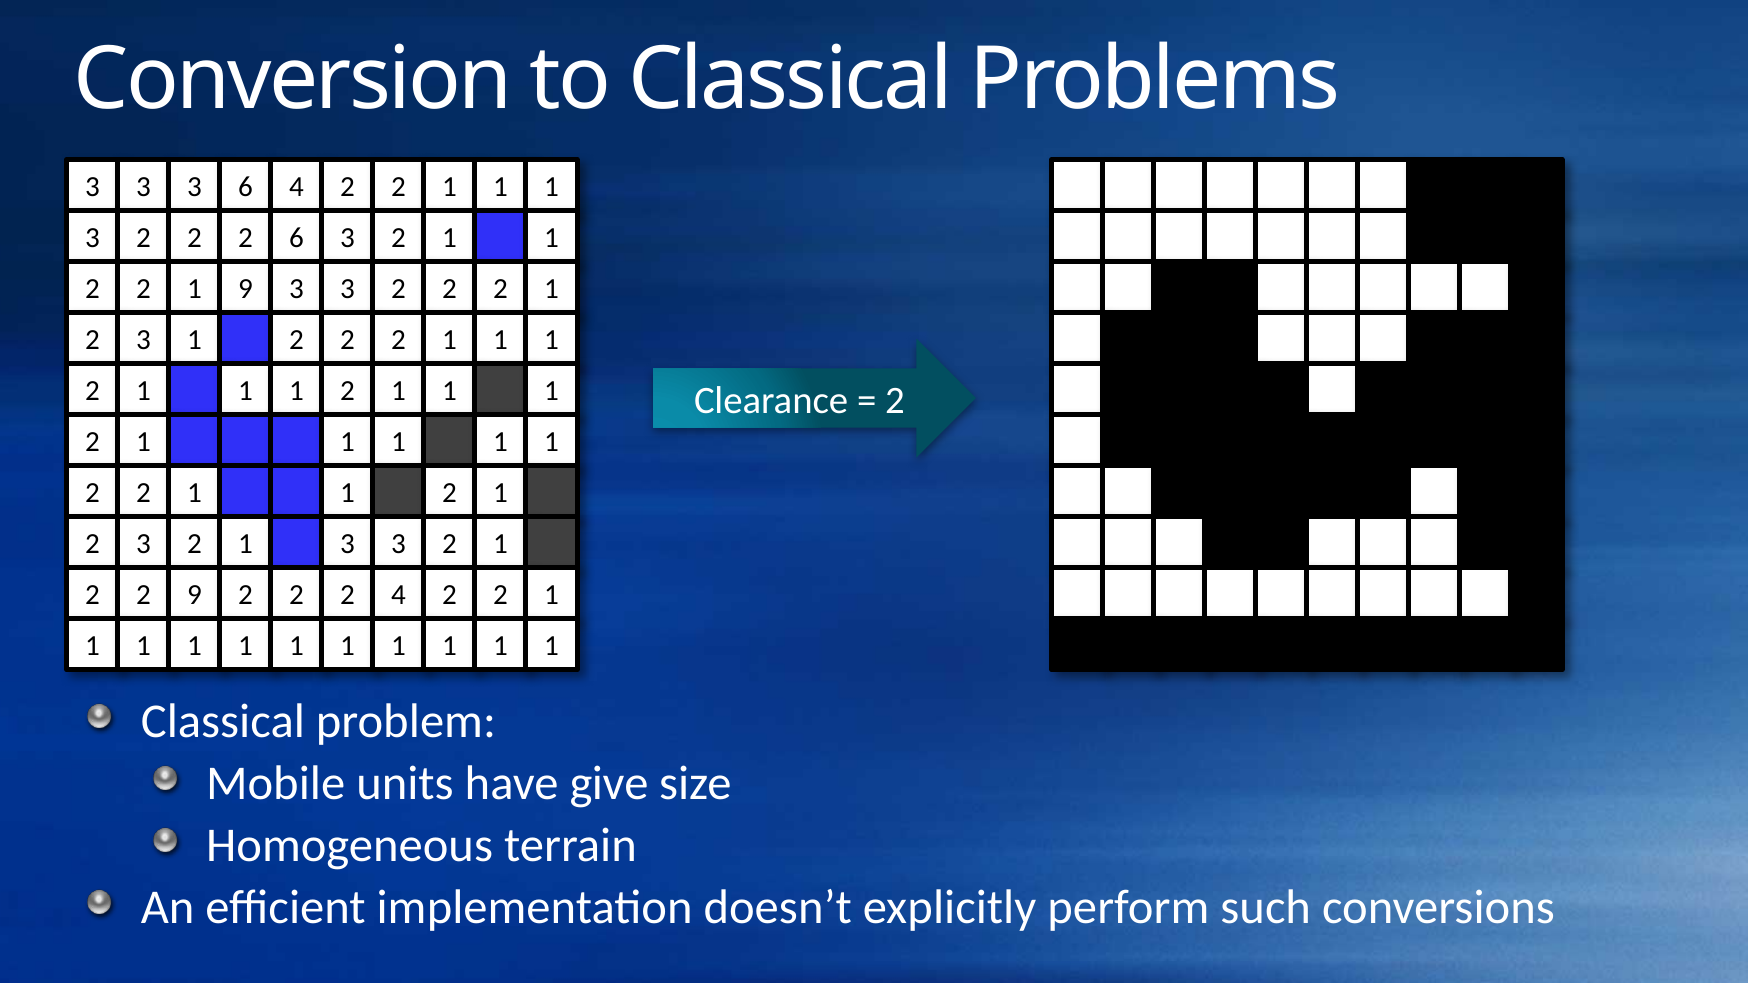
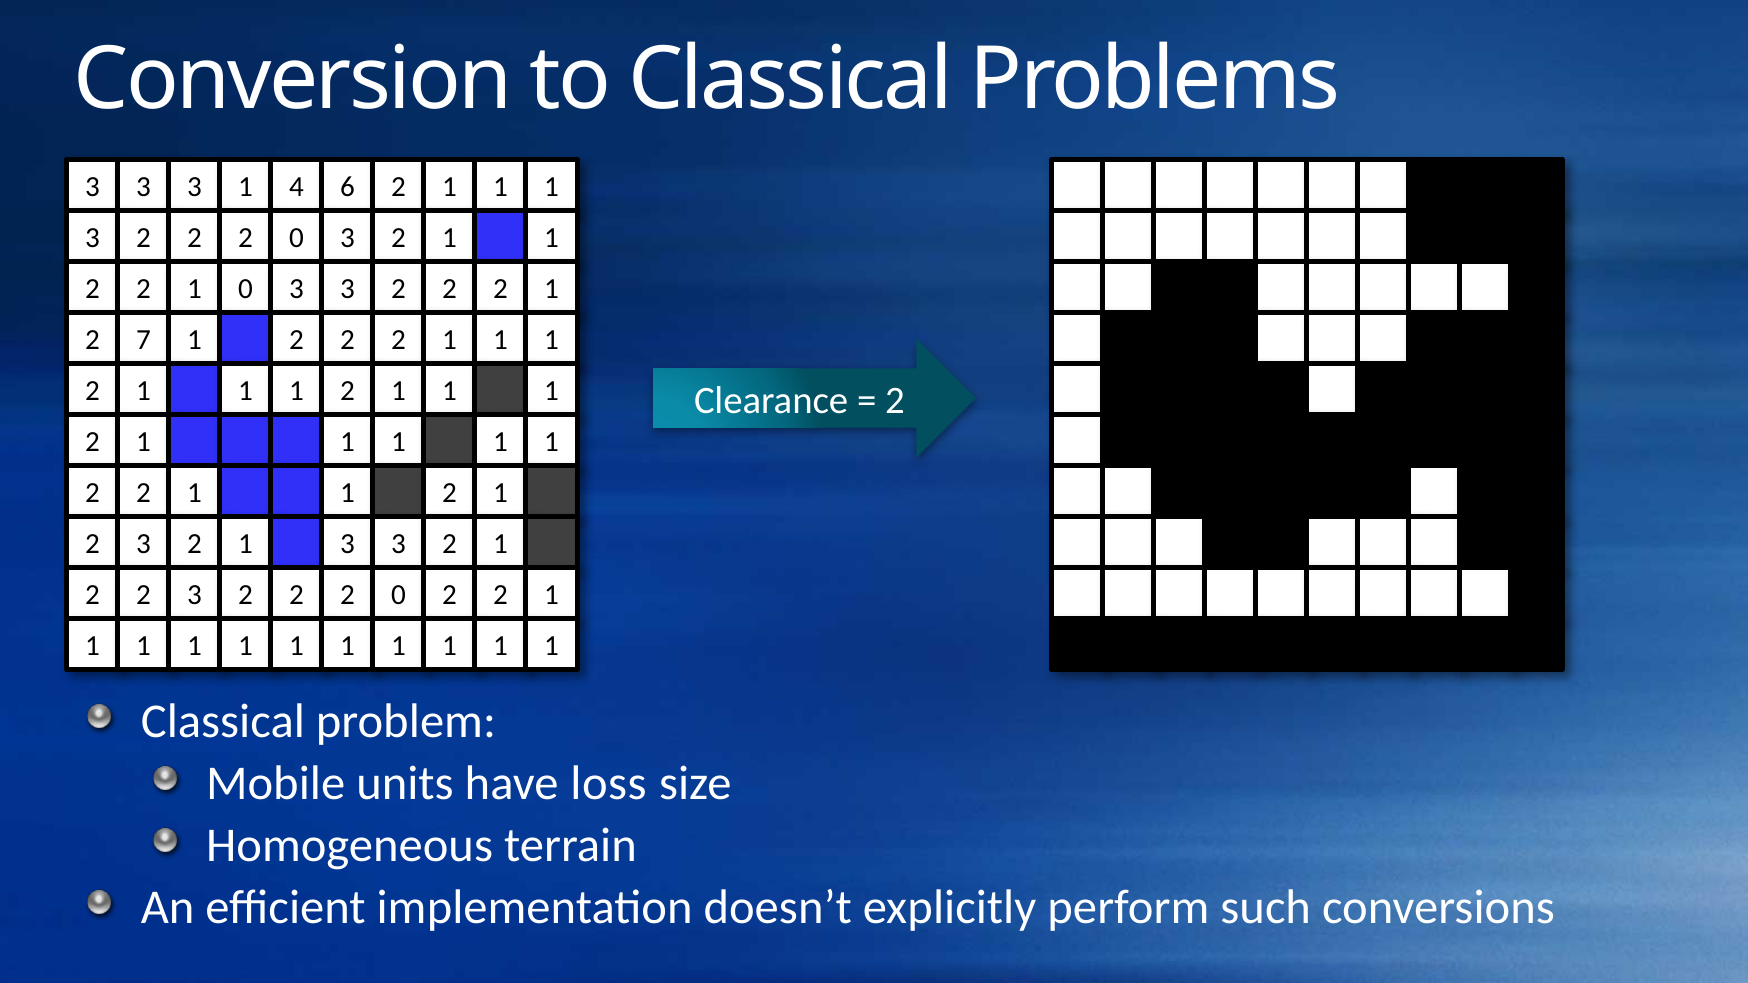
3 6: 6 -> 1
2 at (347, 187): 2 -> 6
6 at (296, 238): 6 -> 0
1 9: 9 -> 0
3 at (143, 340): 3 -> 7
2 2 9: 9 -> 3
4 at (398, 595): 4 -> 0
give: give -> loss
